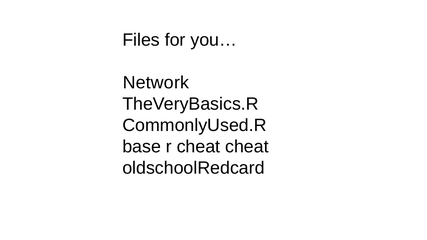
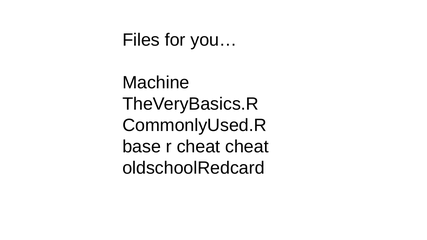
Network: Network -> Machine
